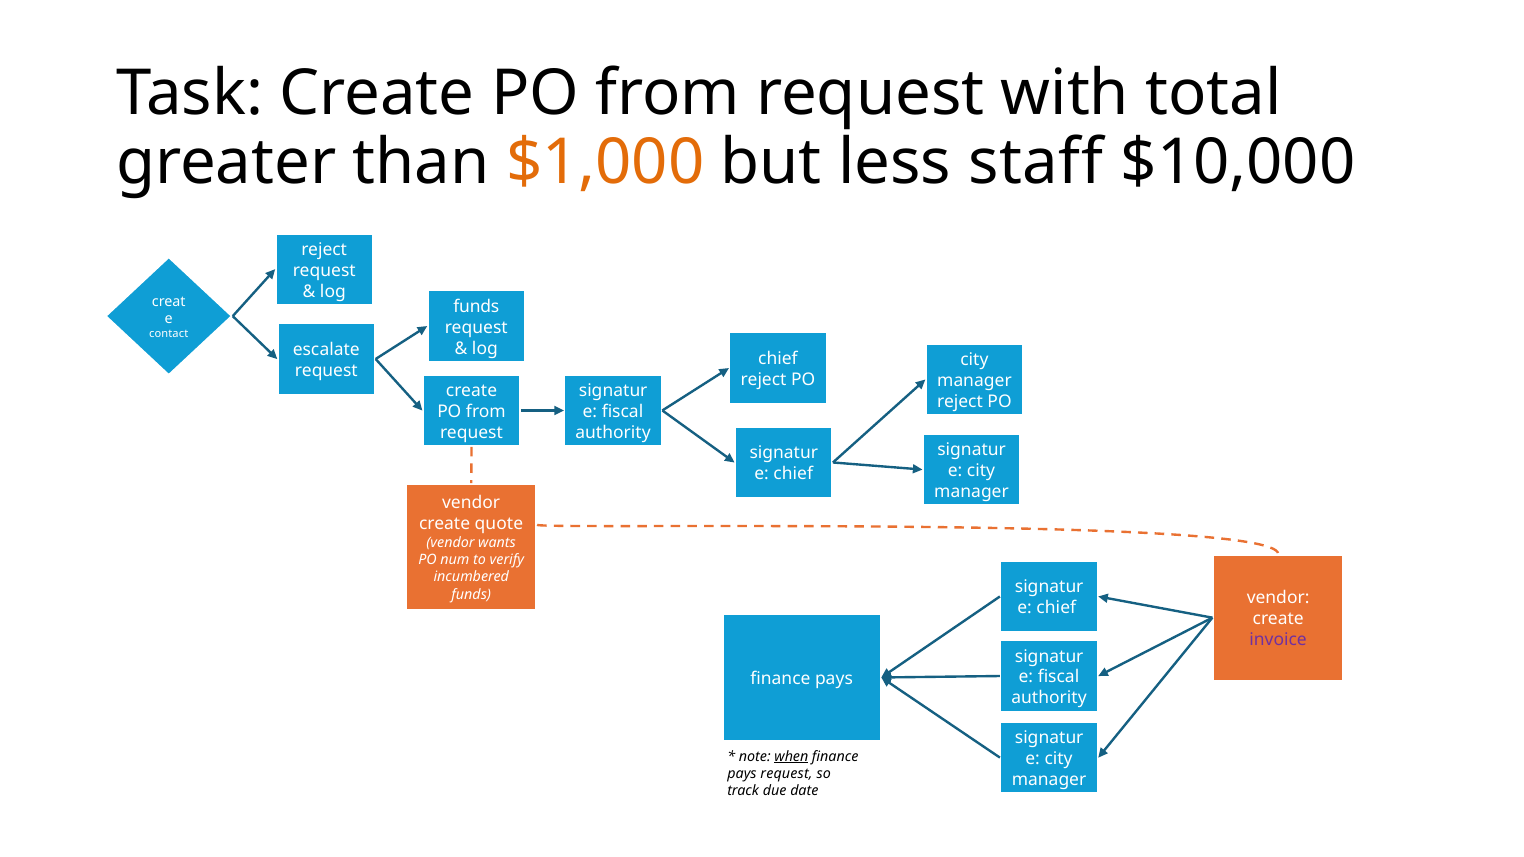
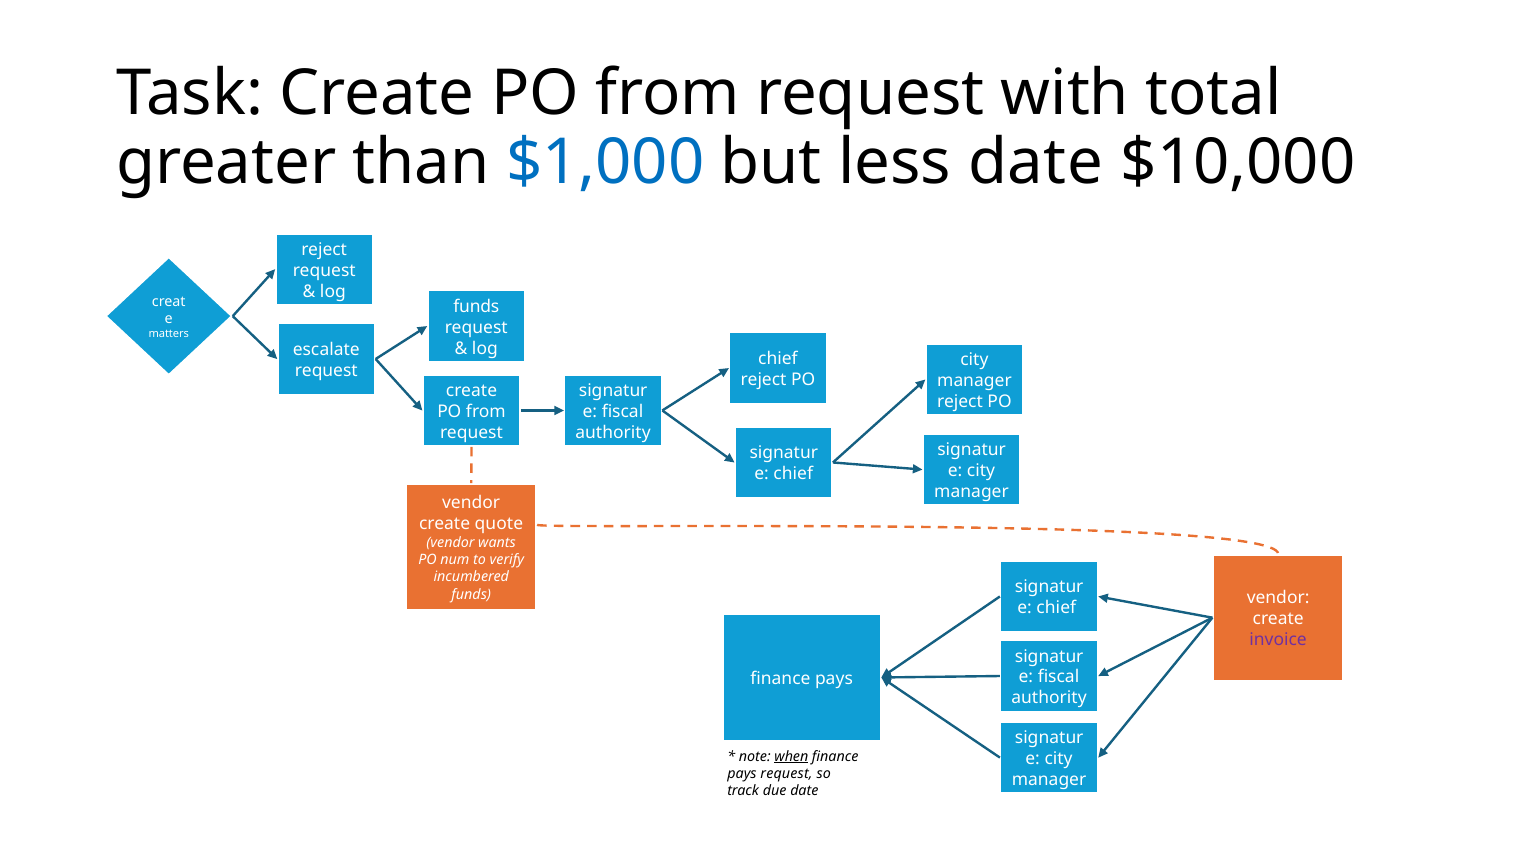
$1,000 colour: orange -> blue
less staff: staff -> date
contact: contact -> matters
